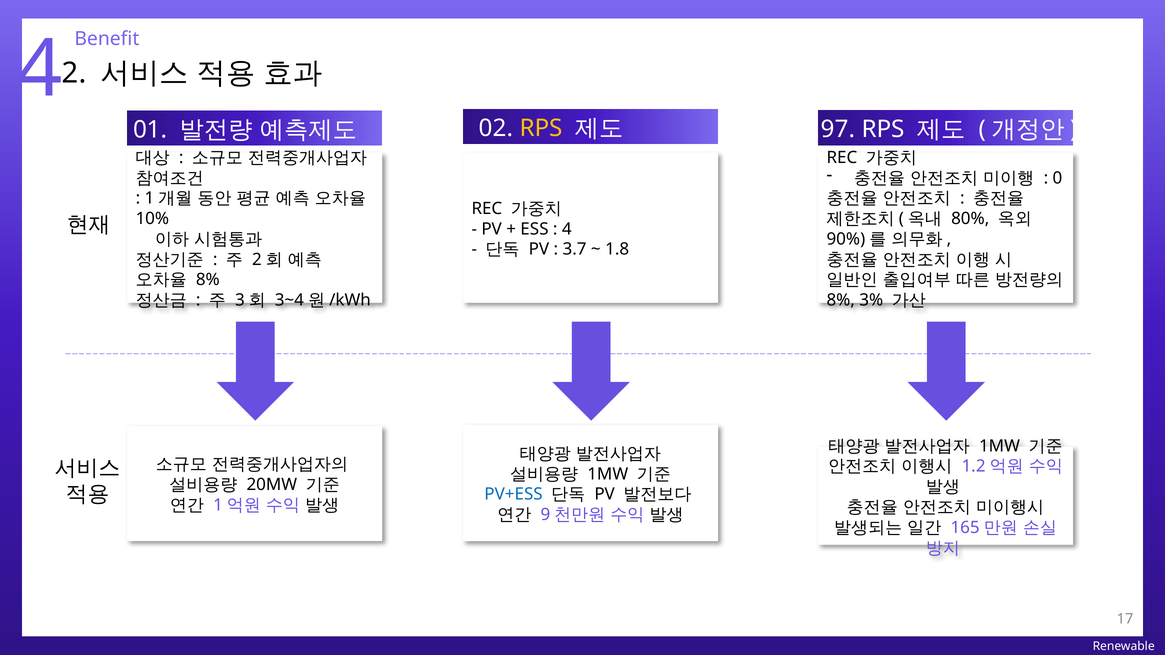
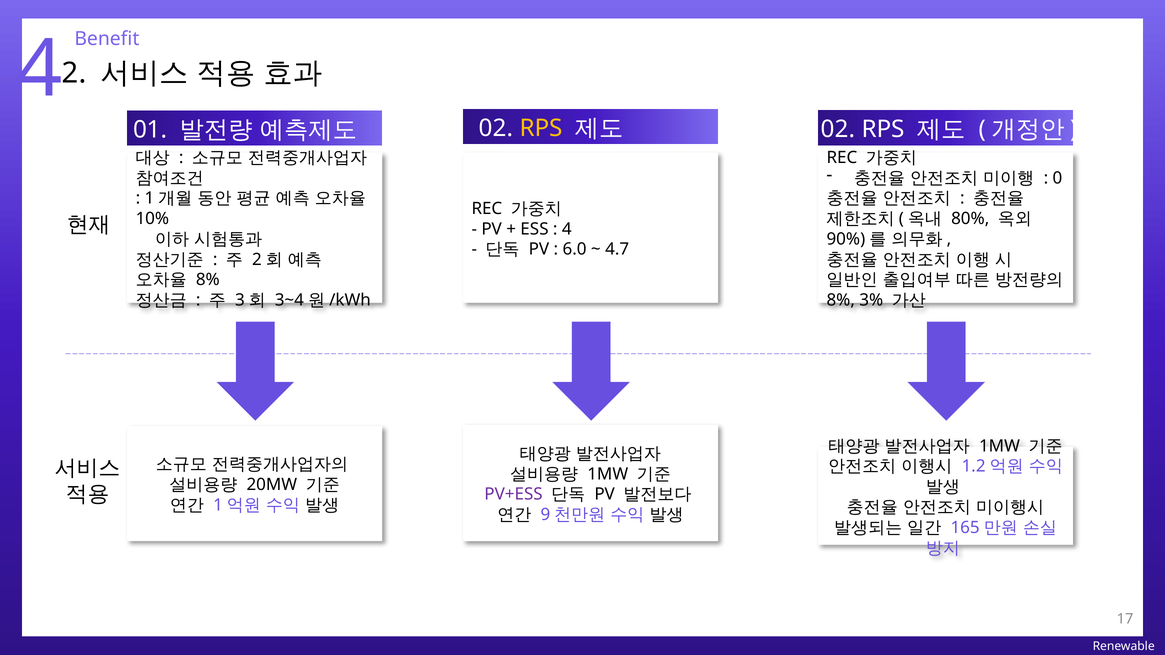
97 at (838, 130): 97 -> 02
3.7: 3.7 -> 6.0
1.8: 1.8 -> 4.7
PV+ESS colour: blue -> purple
